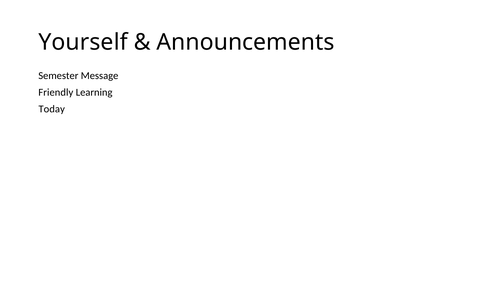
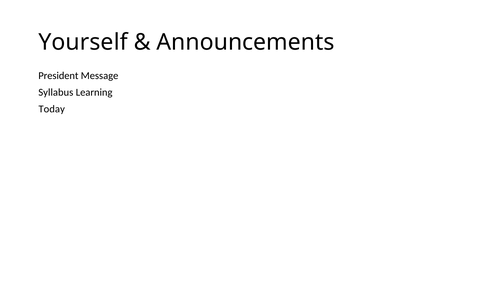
Semester: Semester -> President
Friendly: Friendly -> Syllabus
